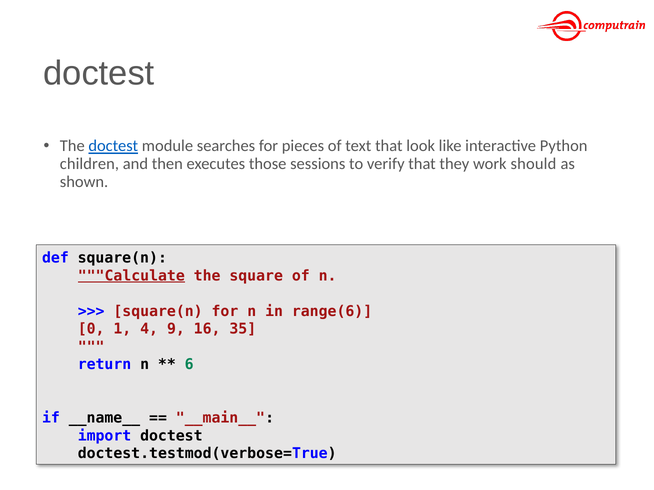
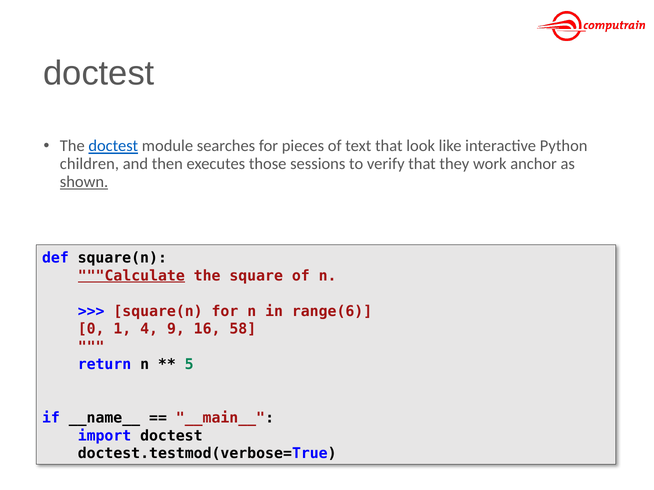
should: should -> anchor
shown underline: none -> present
35: 35 -> 58
6: 6 -> 5
